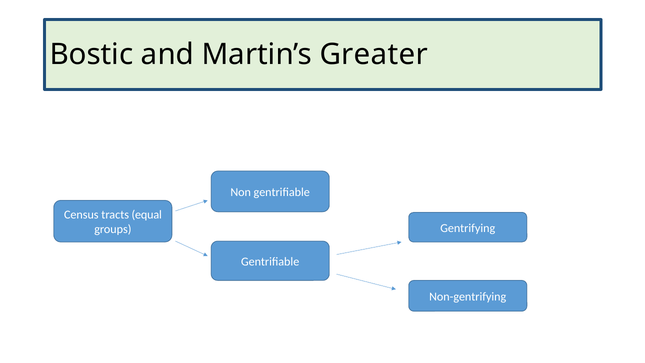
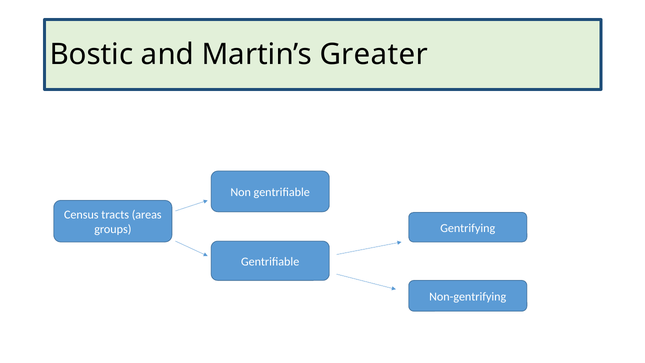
equal: equal -> areas
